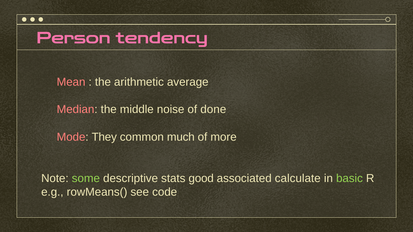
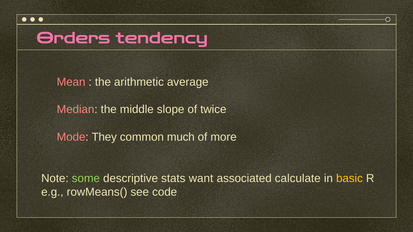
Person: Person -> Orders
noise: noise -> slope
done: done -> twice
good: good -> want
basic colour: light green -> yellow
